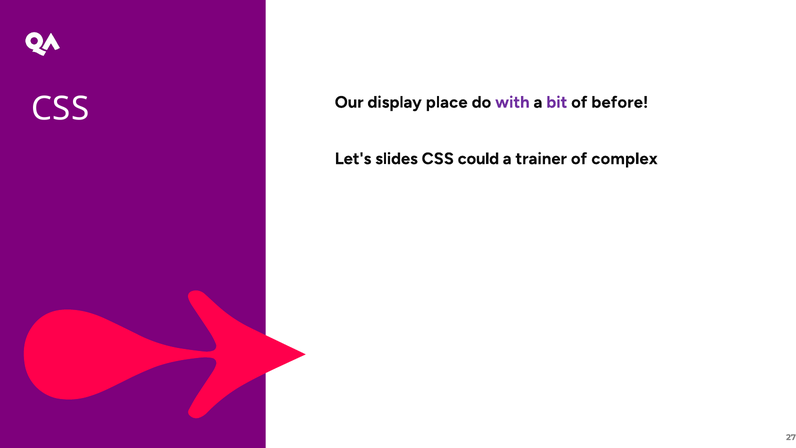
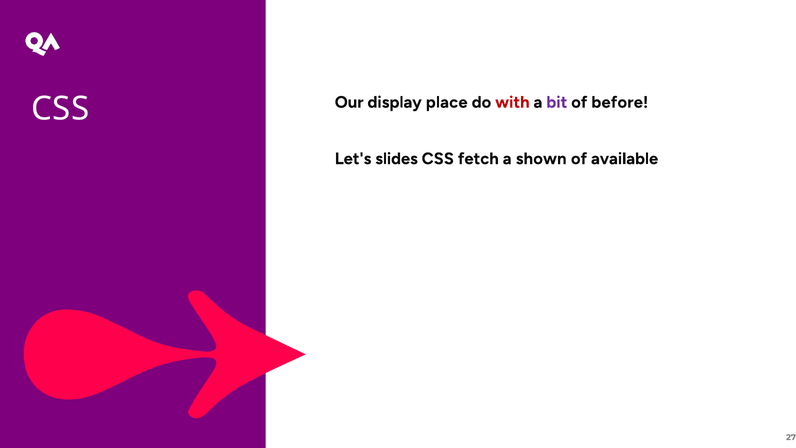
with colour: purple -> red
could: could -> fetch
trainer: trainer -> shown
complex: complex -> available
